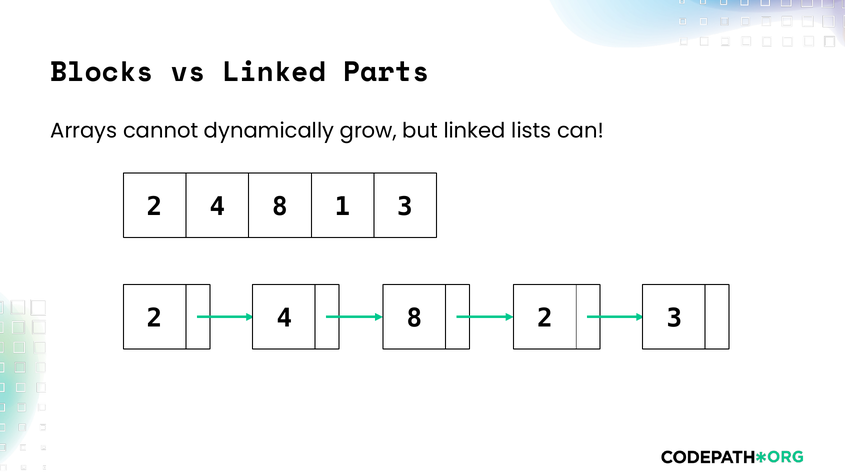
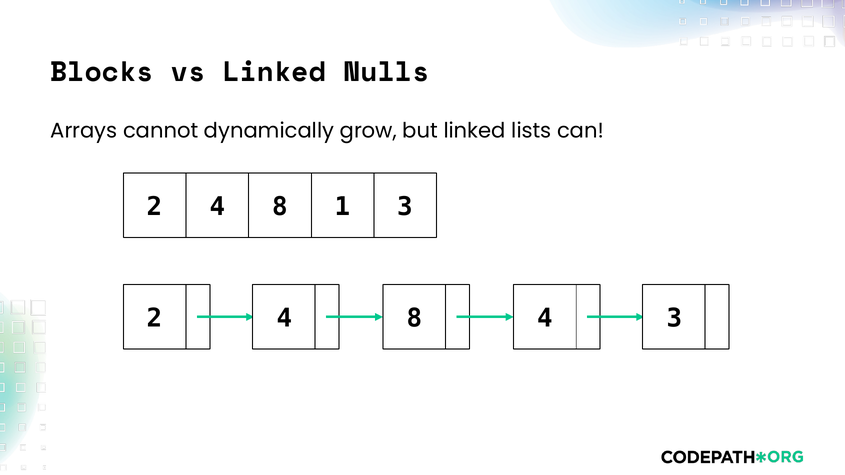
Parts: Parts -> Nulls
8 2: 2 -> 4
